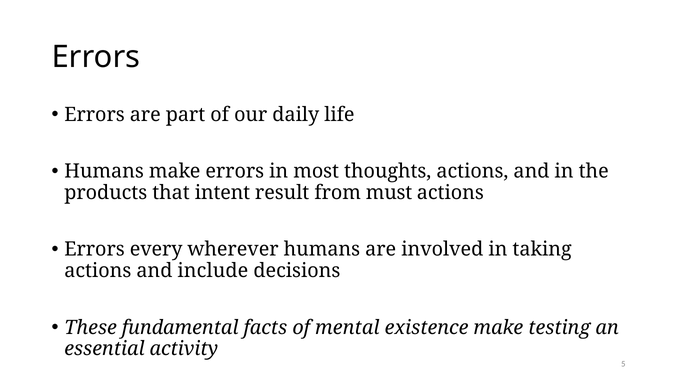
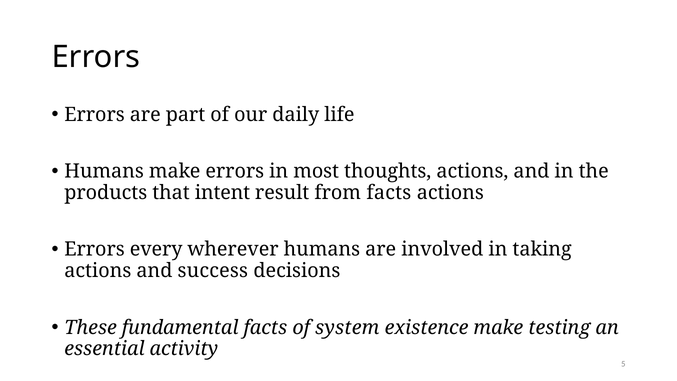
from must: must -> facts
include: include -> success
mental: mental -> system
